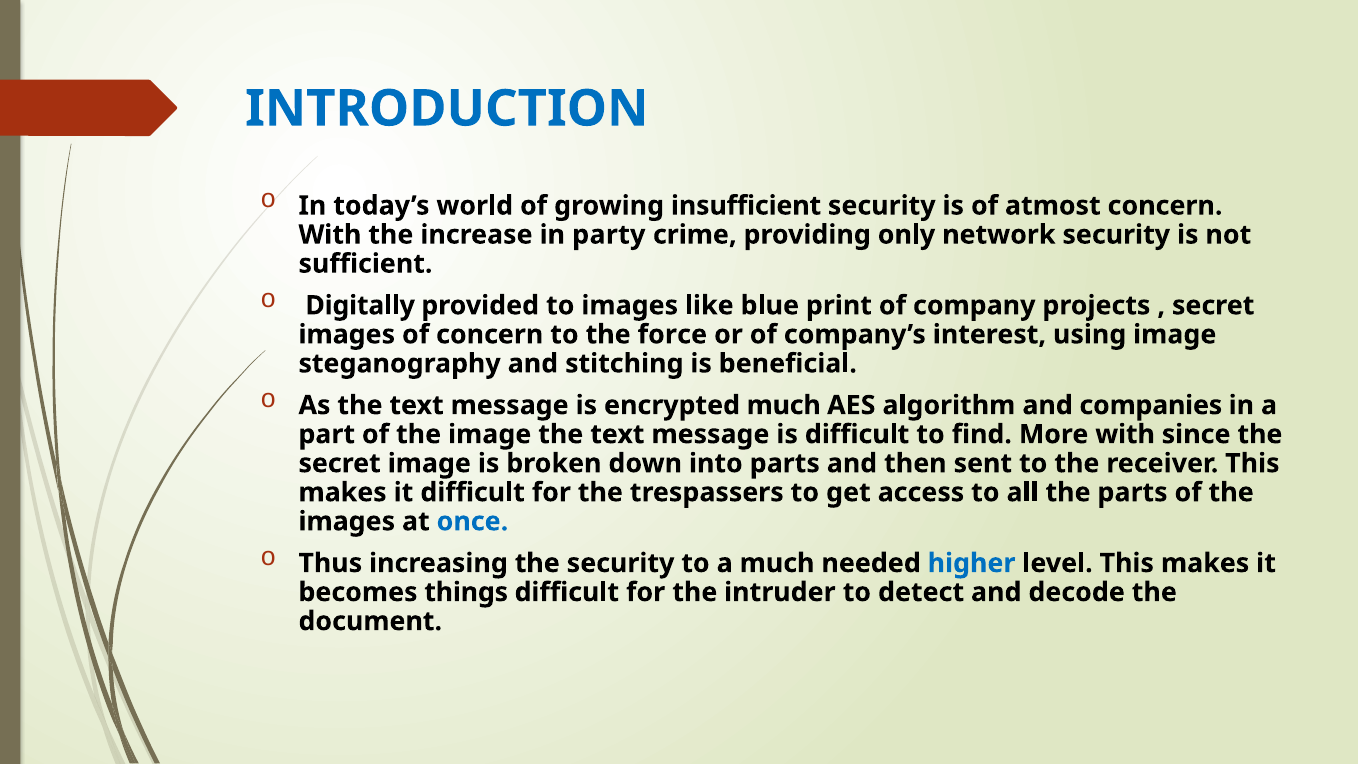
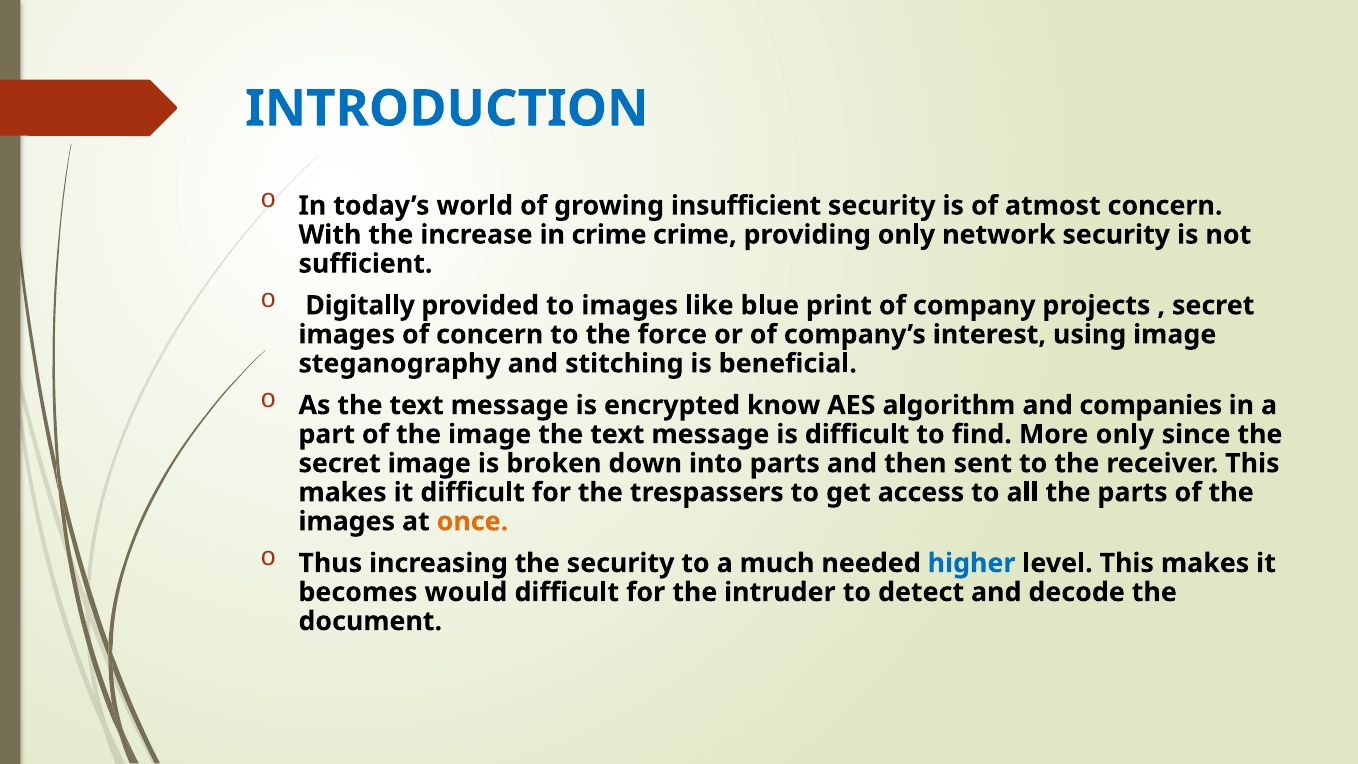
in party: party -> crime
encrypted much: much -> know
More with: with -> only
once colour: blue -> orange
things: things -> would
